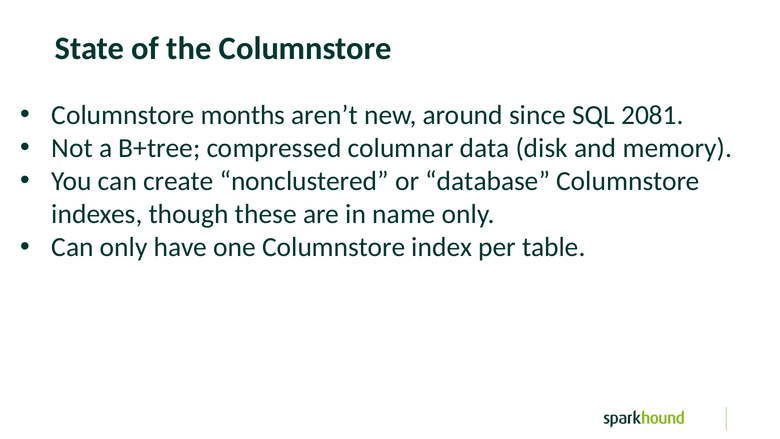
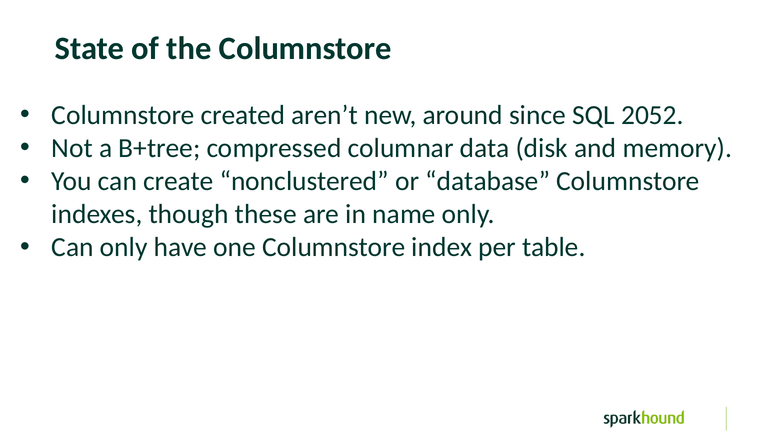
months: months -> created
2081: 2081 -> 2052
